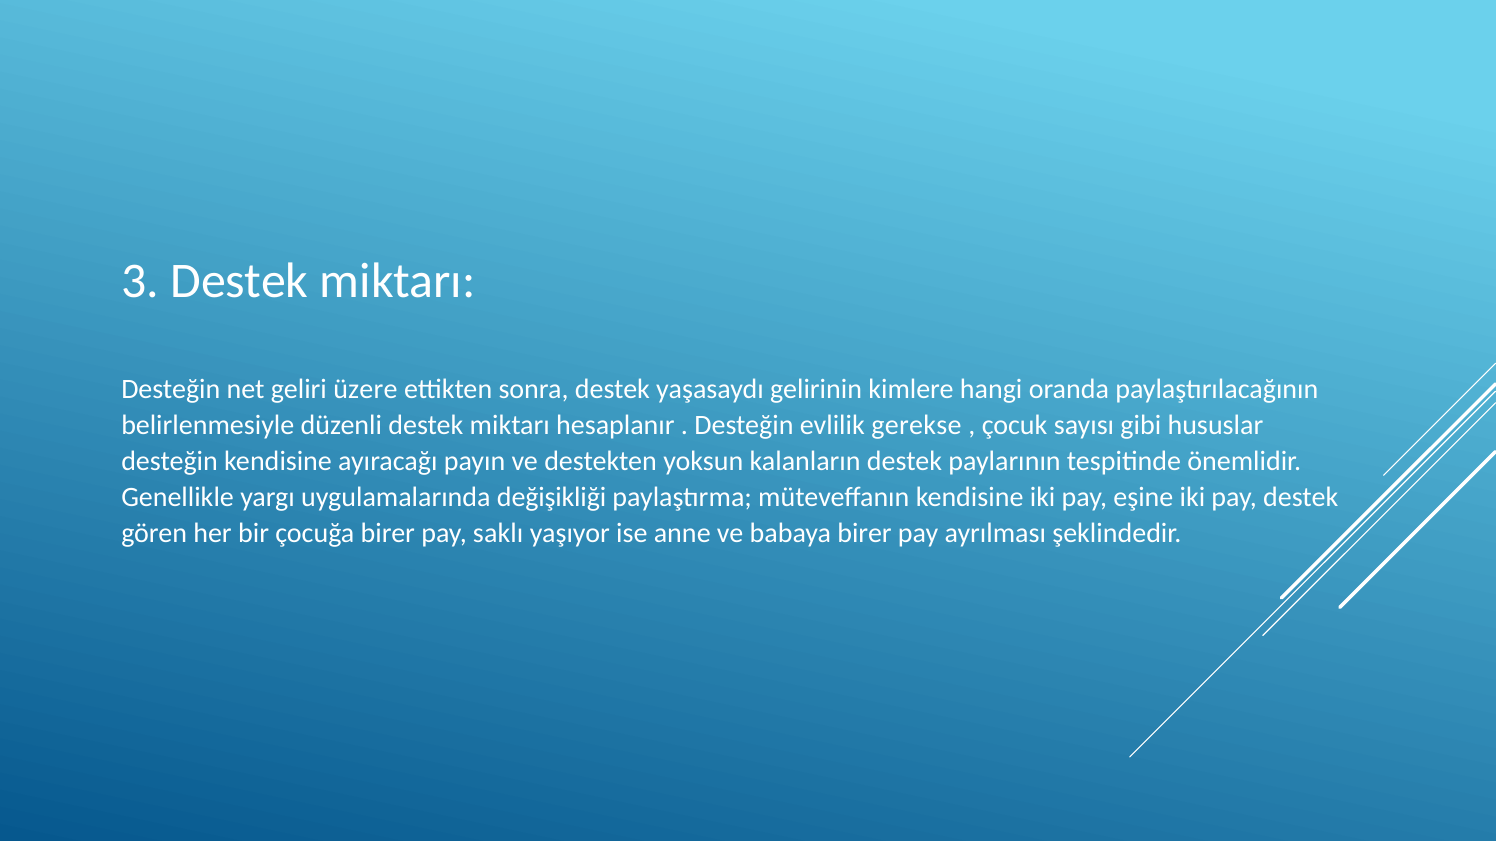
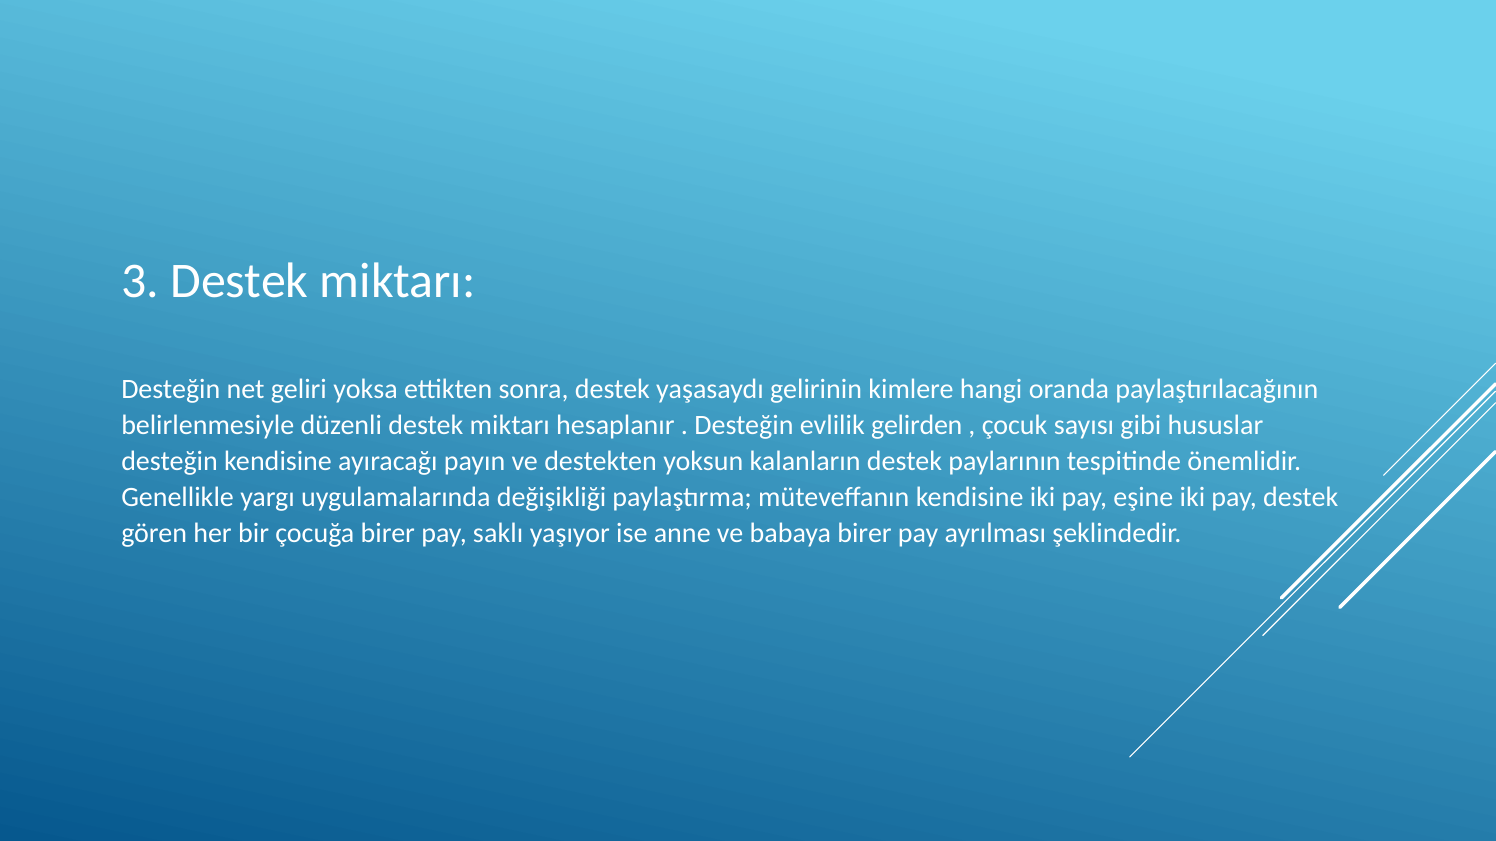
üzere: üzere -> yoksa
gerekse: gerekse -> gelirden
